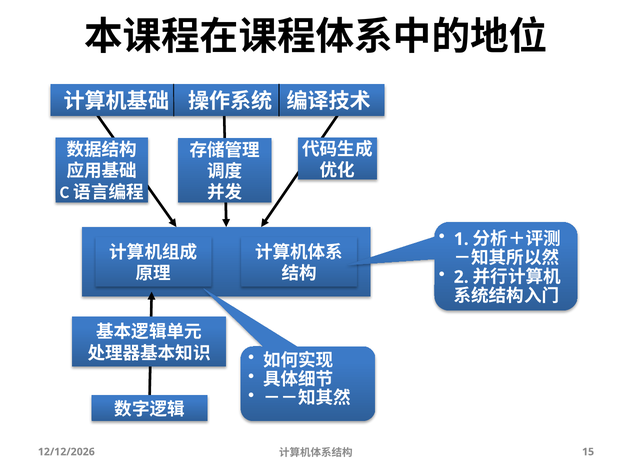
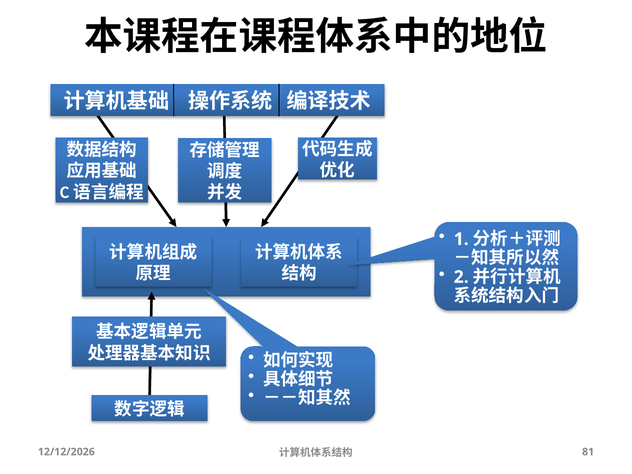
15: 15 -> 81
